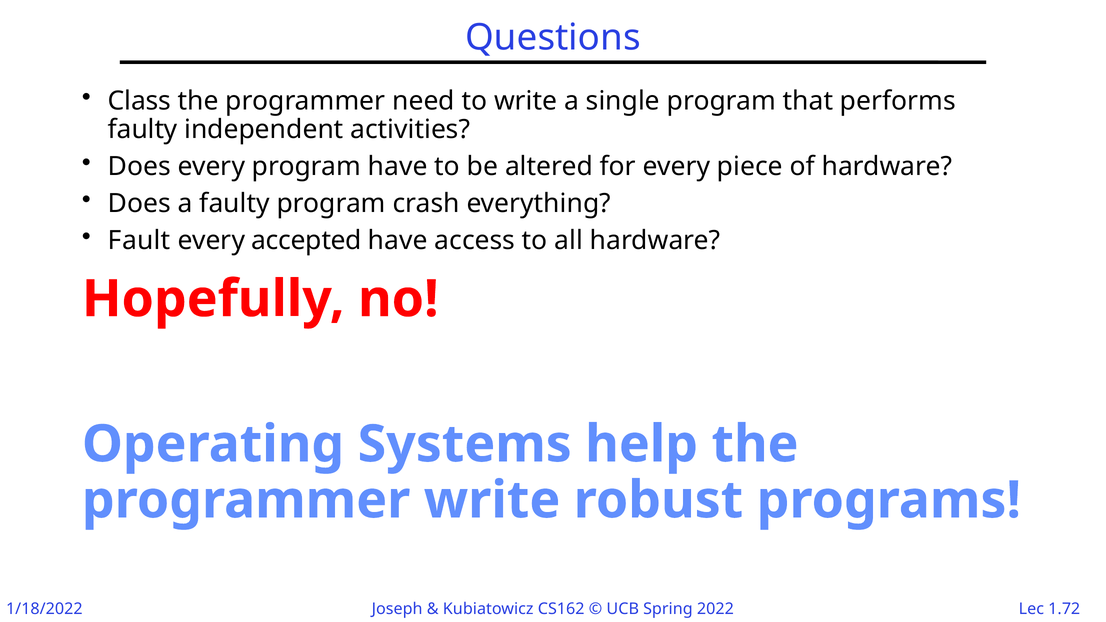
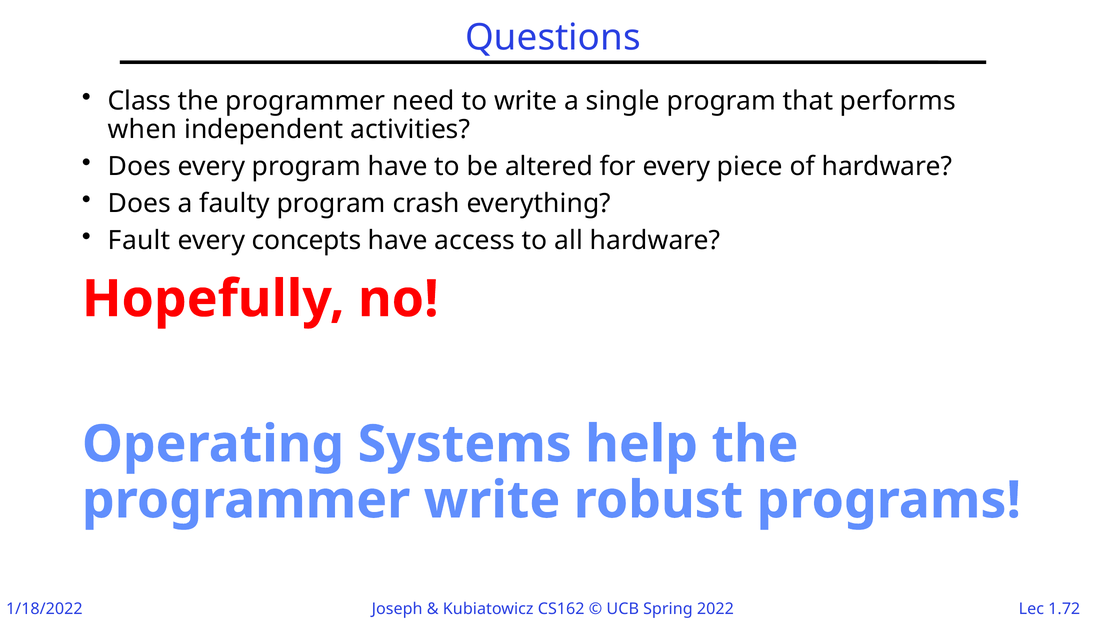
faulty at (143, 130): faulty -> when
accepted: accepted -> concepts
